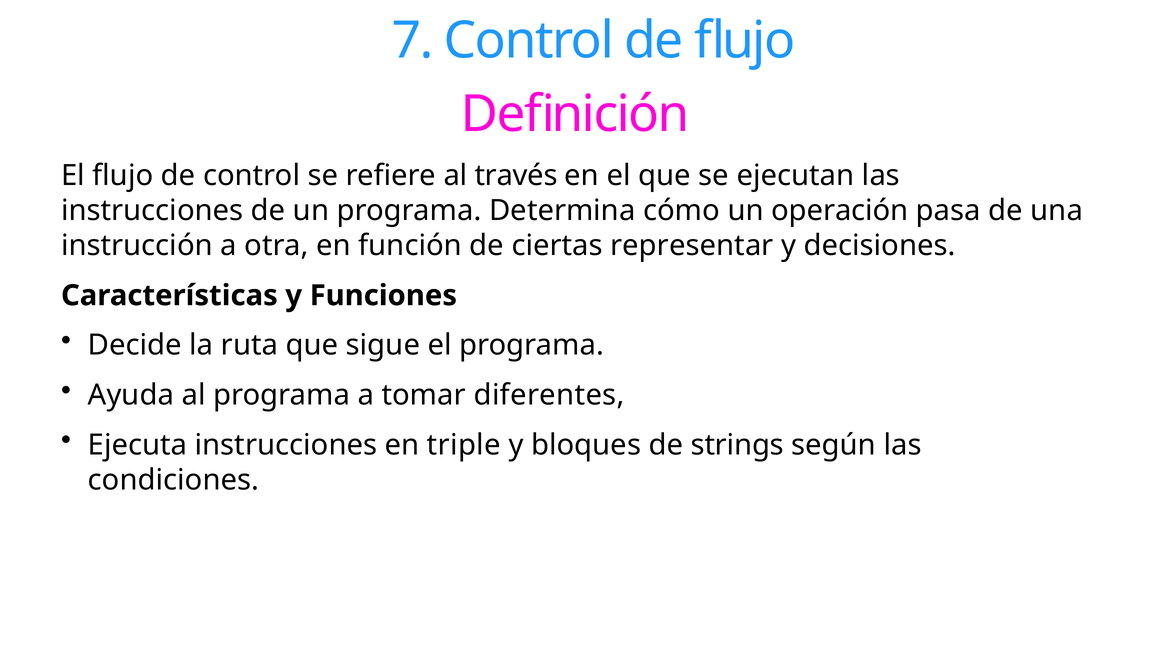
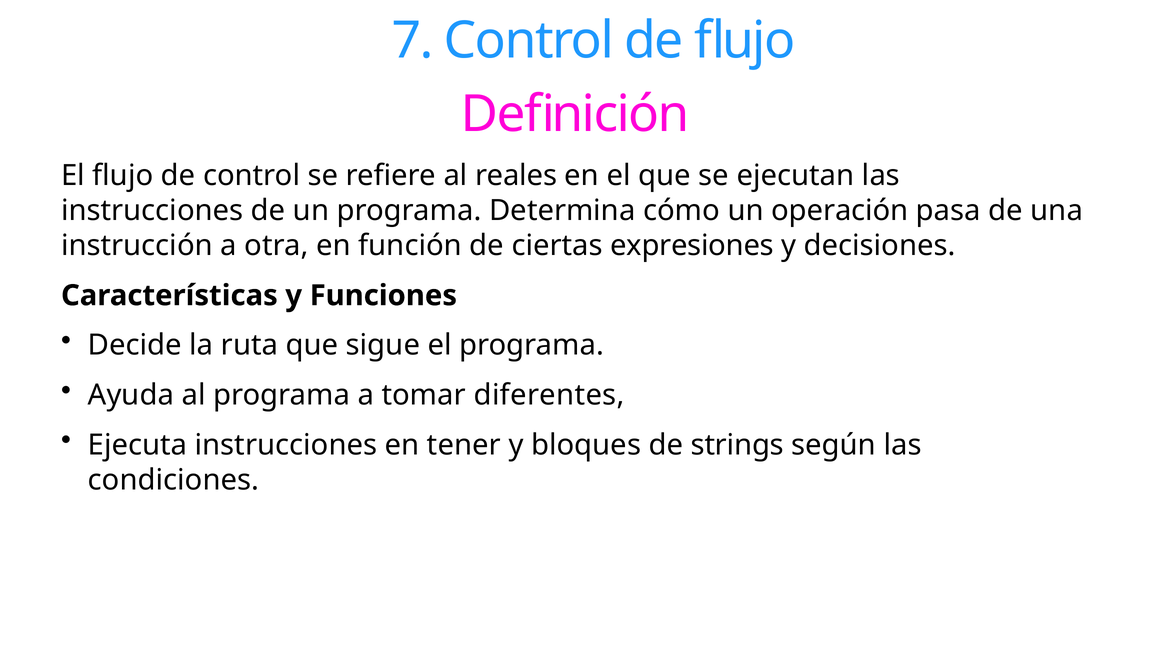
través: través -> reales
representar: representar -> expresiones
triple: triple -> tener
